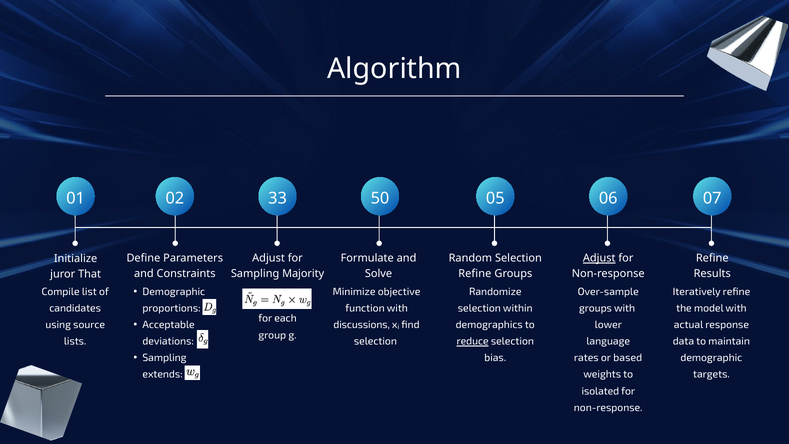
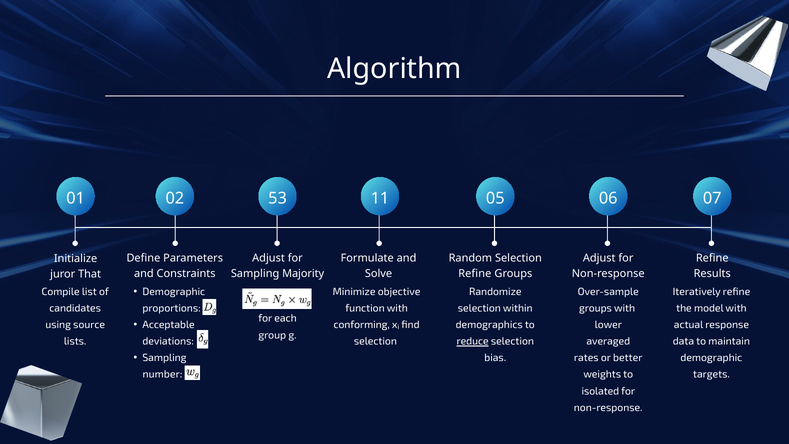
33: 33 -> 53
50: 50 -> 11
Adjust at (599, 258) underline: present -> none
discussions: discussions -> conforming
language: language -> averaged
based: based -> better
extends: extends -> number
